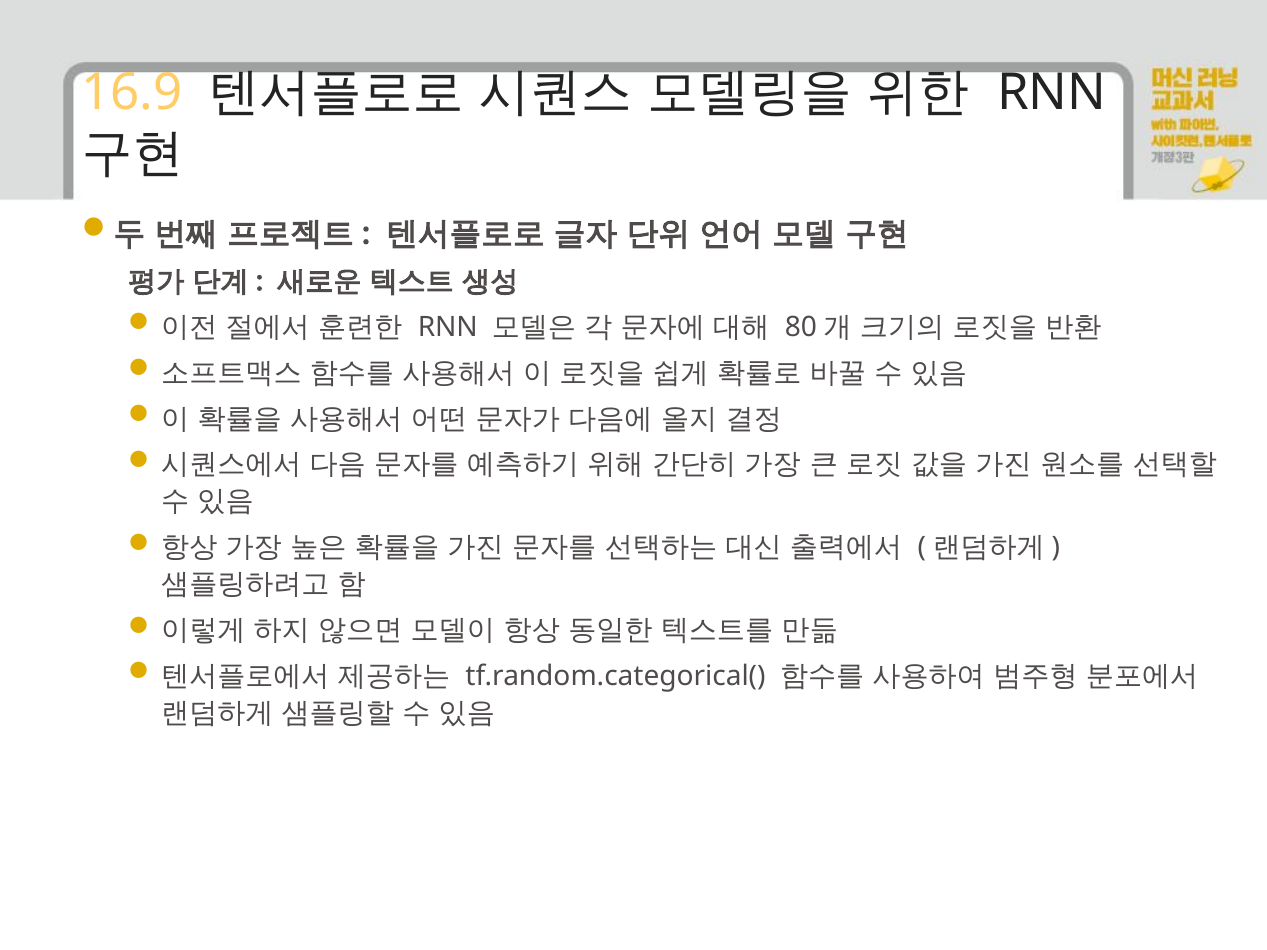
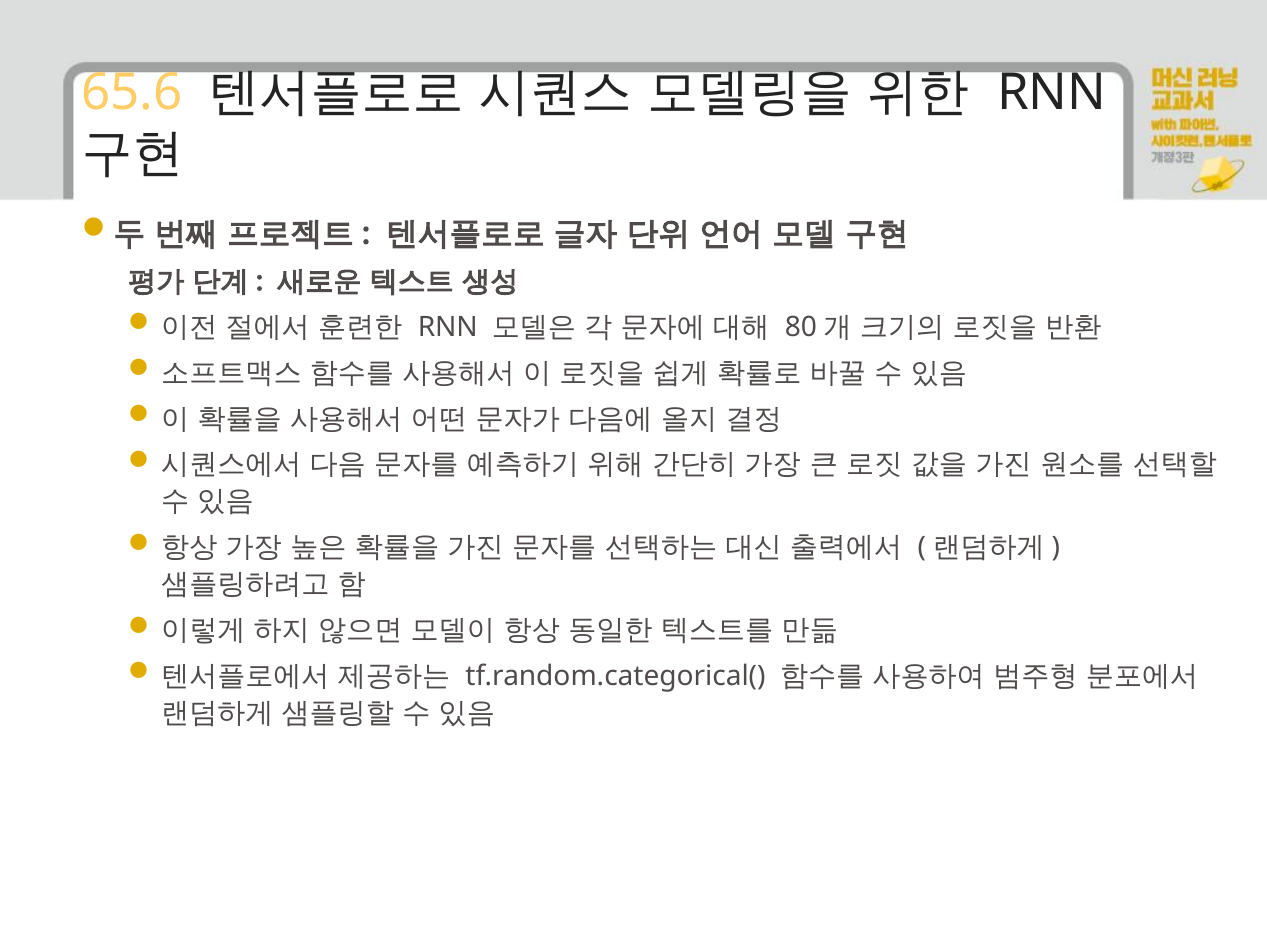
16.9: 16.9 -> 65.6
